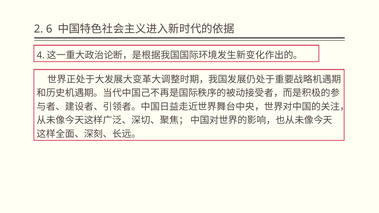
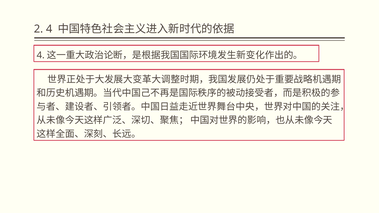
2 6: 6 -> 4
